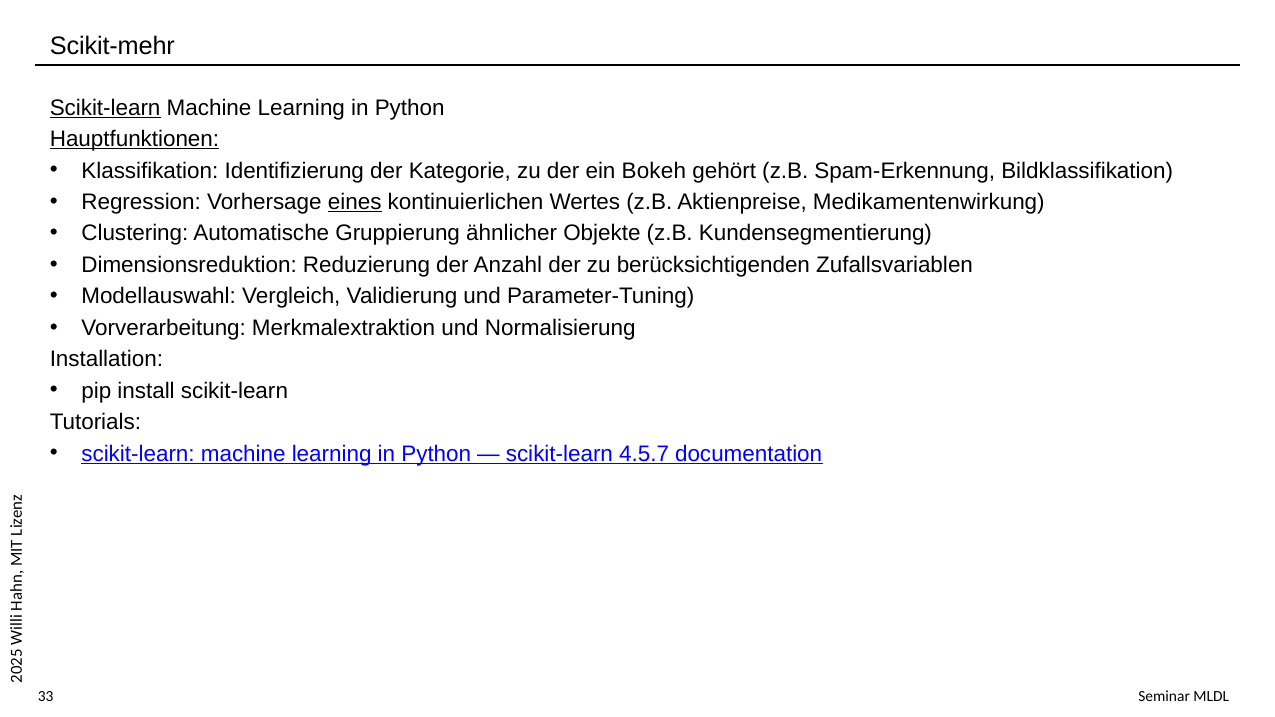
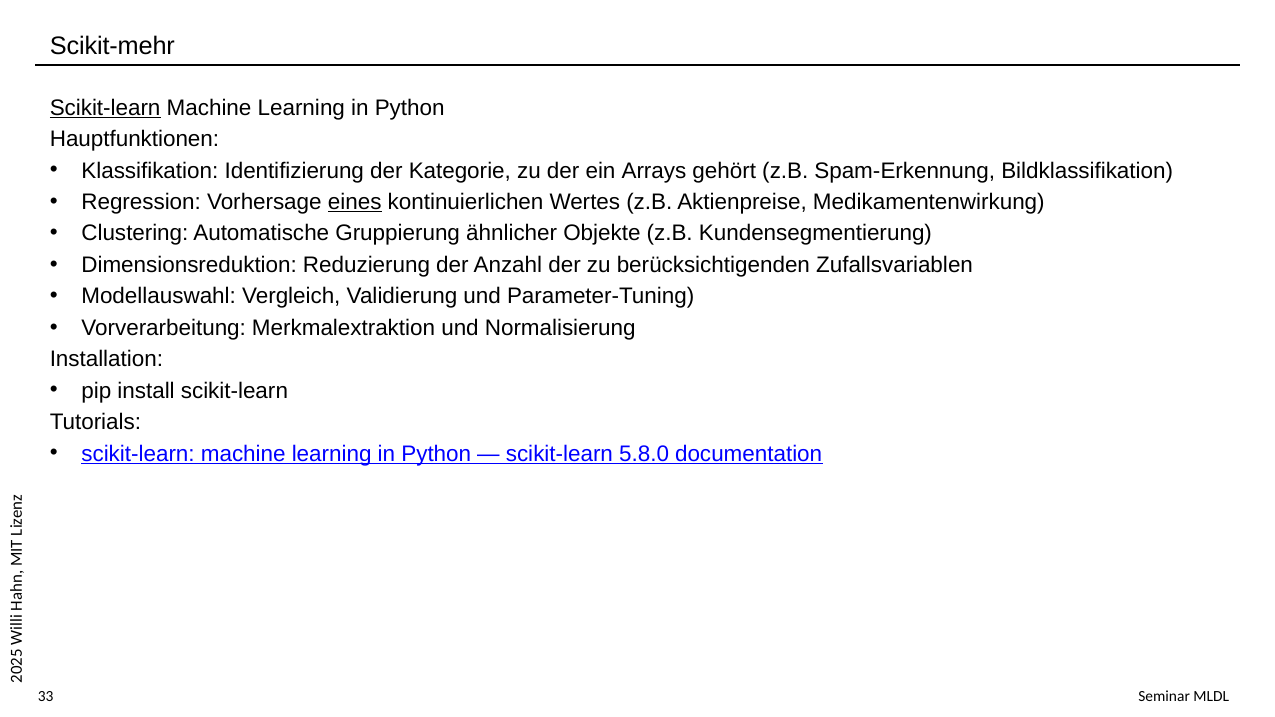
Hauptfunktionen underline: present -> none
Bokeh: Bokeh -> Arrays
4.5.7: 4.5.7 -> 5.8.0
